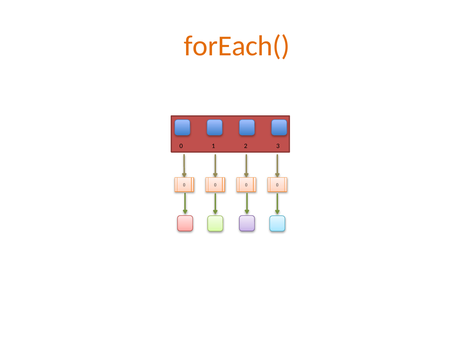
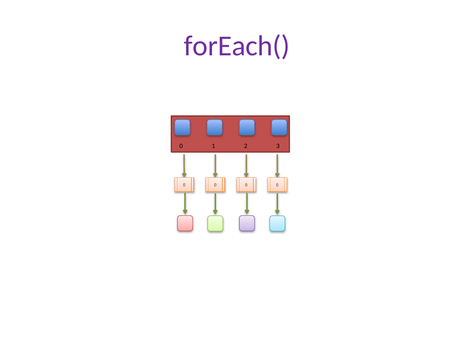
forEach( colour: orange -> purple
